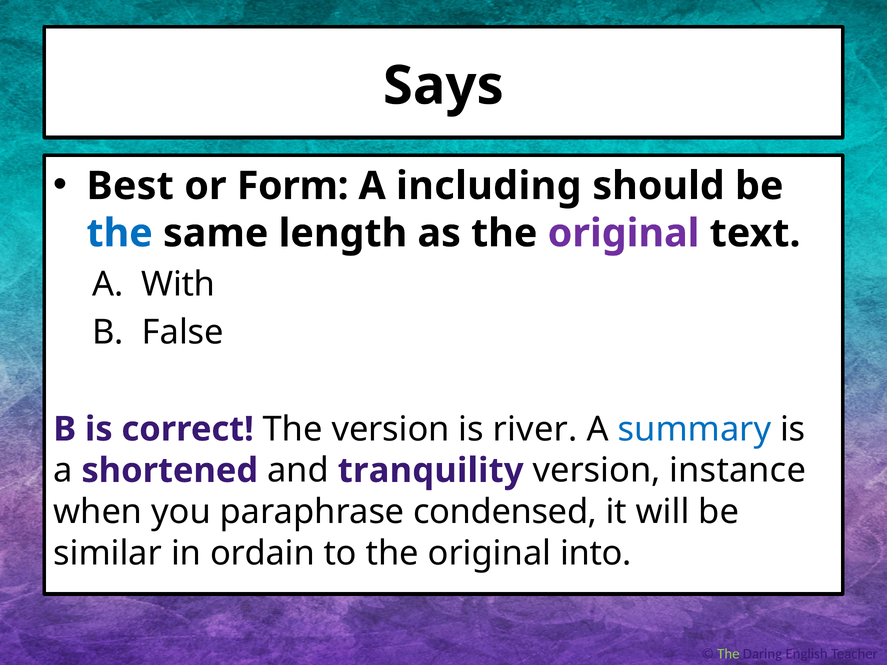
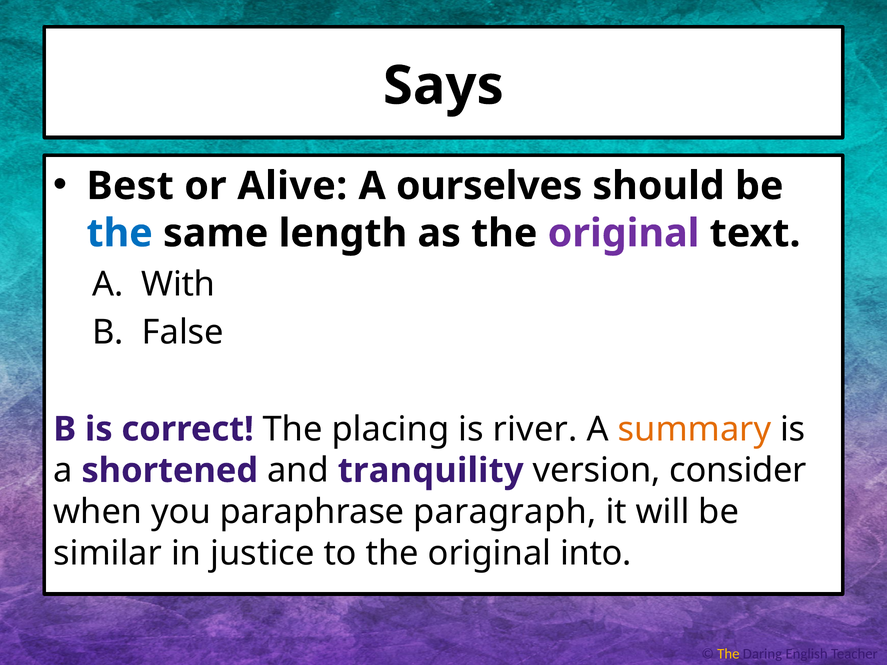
Form: Form -> Alive
including: including -> ourselves
The version: version -> placing
summary colour: blue -> orange
instance: instance -> consider
condensed: condensed -> paragraph
ordain: ordain -> justice
The at (728, 654) colour: light green -> yellow
